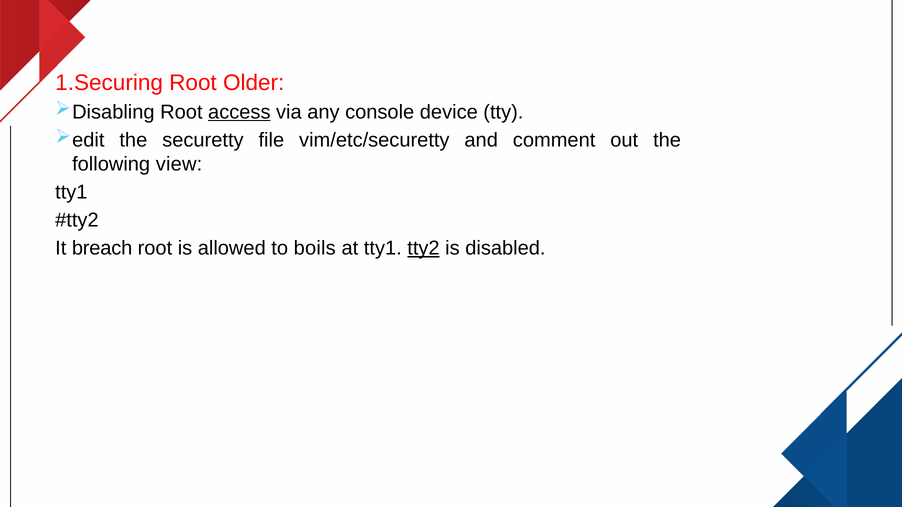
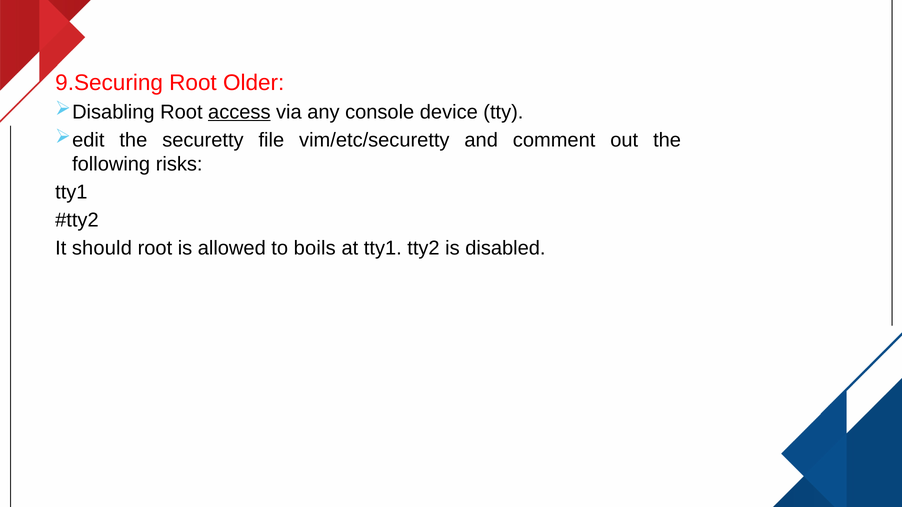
1.Securing: 1.Securing -> 9.Securing
view: view -> risks
breach: breach -> should
tty2 underline: present -> none
